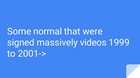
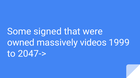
normal: normal -> signed
signed: signed -> owned
2001->: 2001-> -> 2047->
